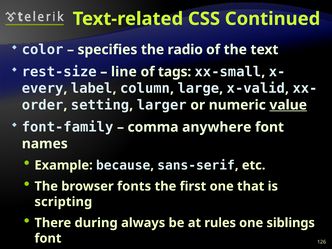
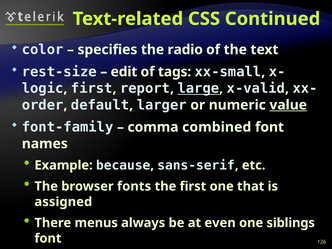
line: line -> edit
every: every -> logic
label at (92, 88): label -> first
column: column -> report
large underline: none -> present
setting: setting -> default
anywhere: anywhere -> combined
scripting: scripting -> assigned
during: during -> menus
rules: rules -> even
